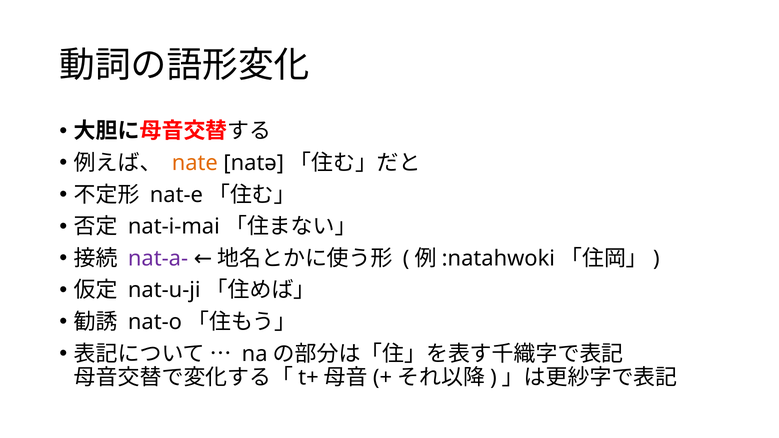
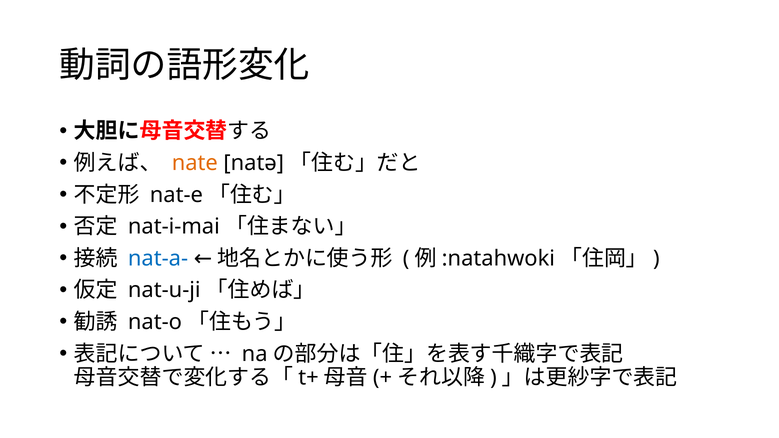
nat-a- colour: purple -> blue
